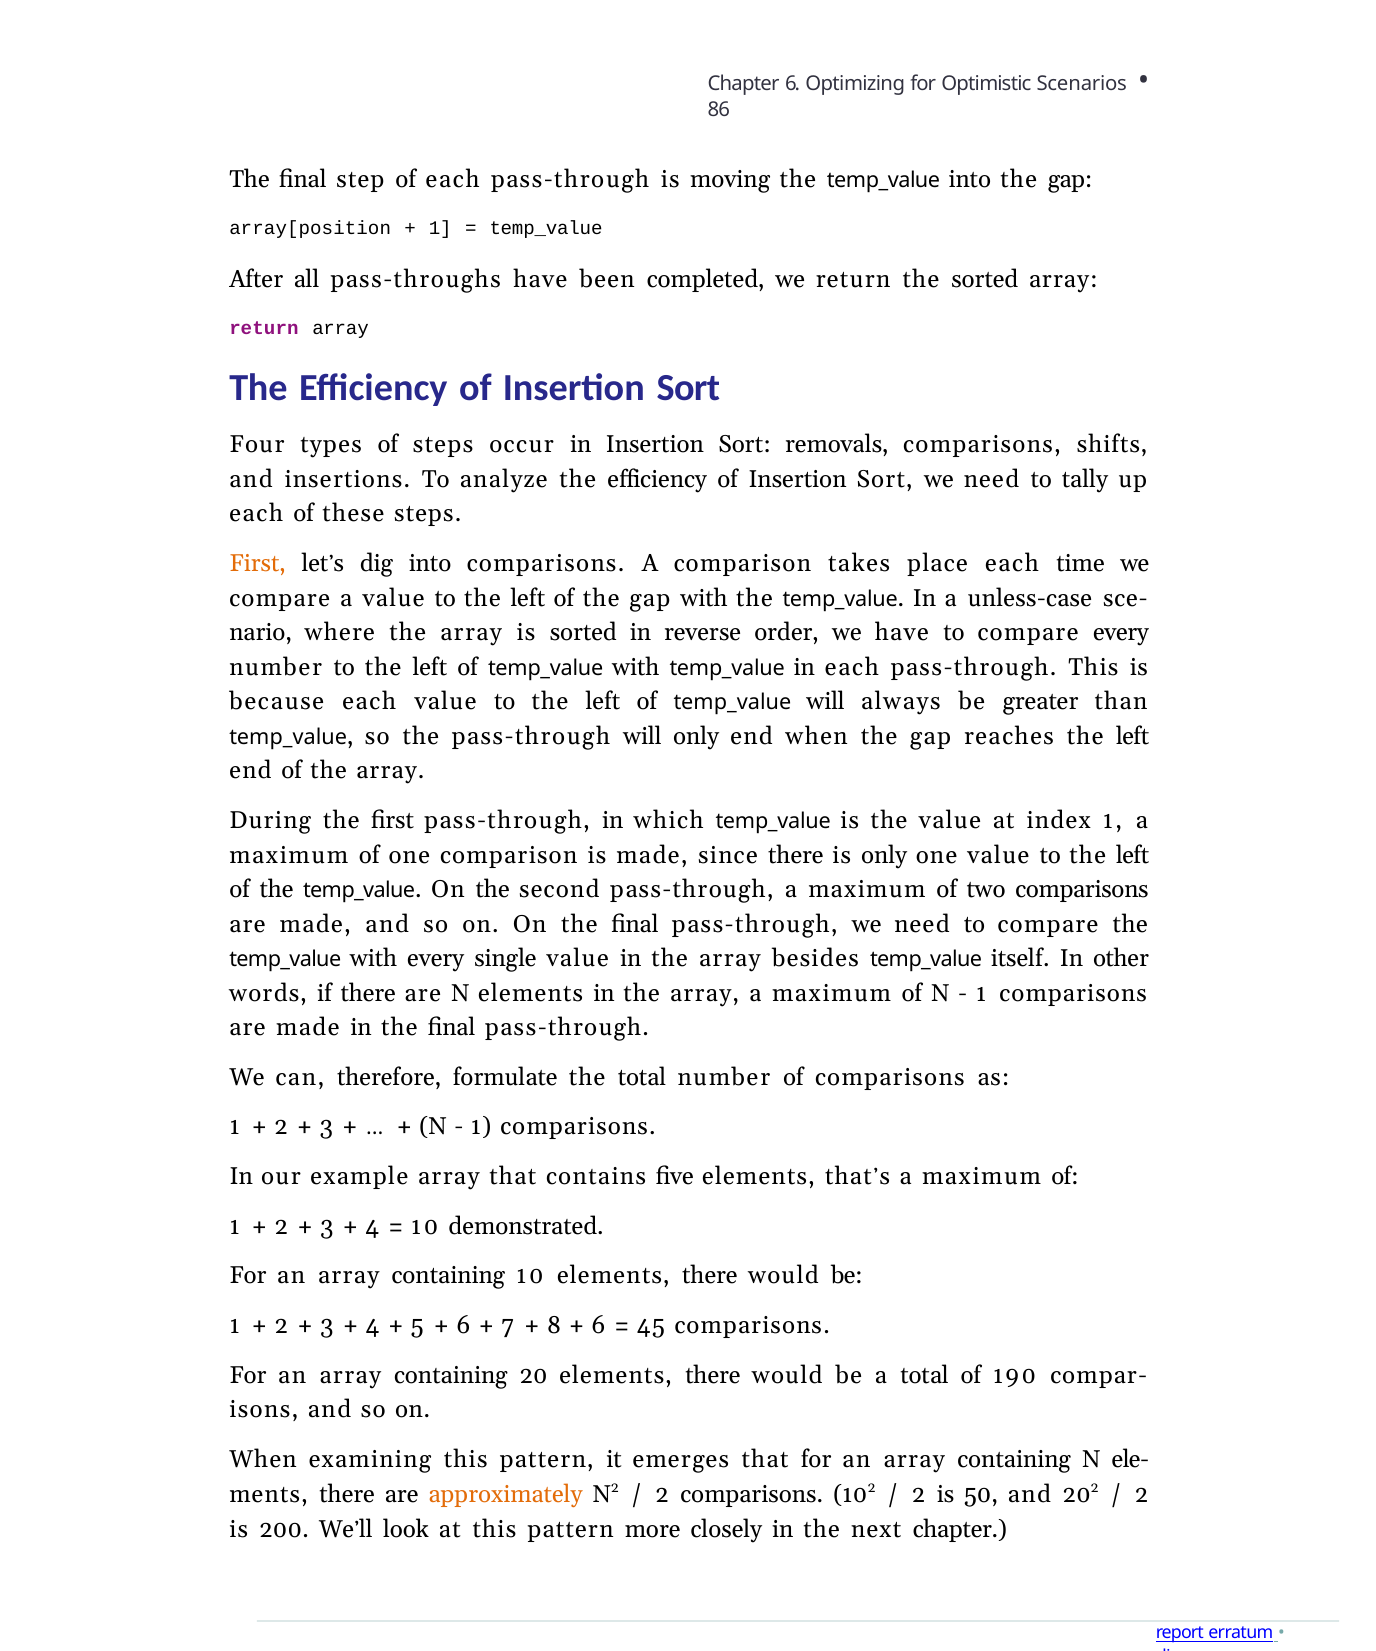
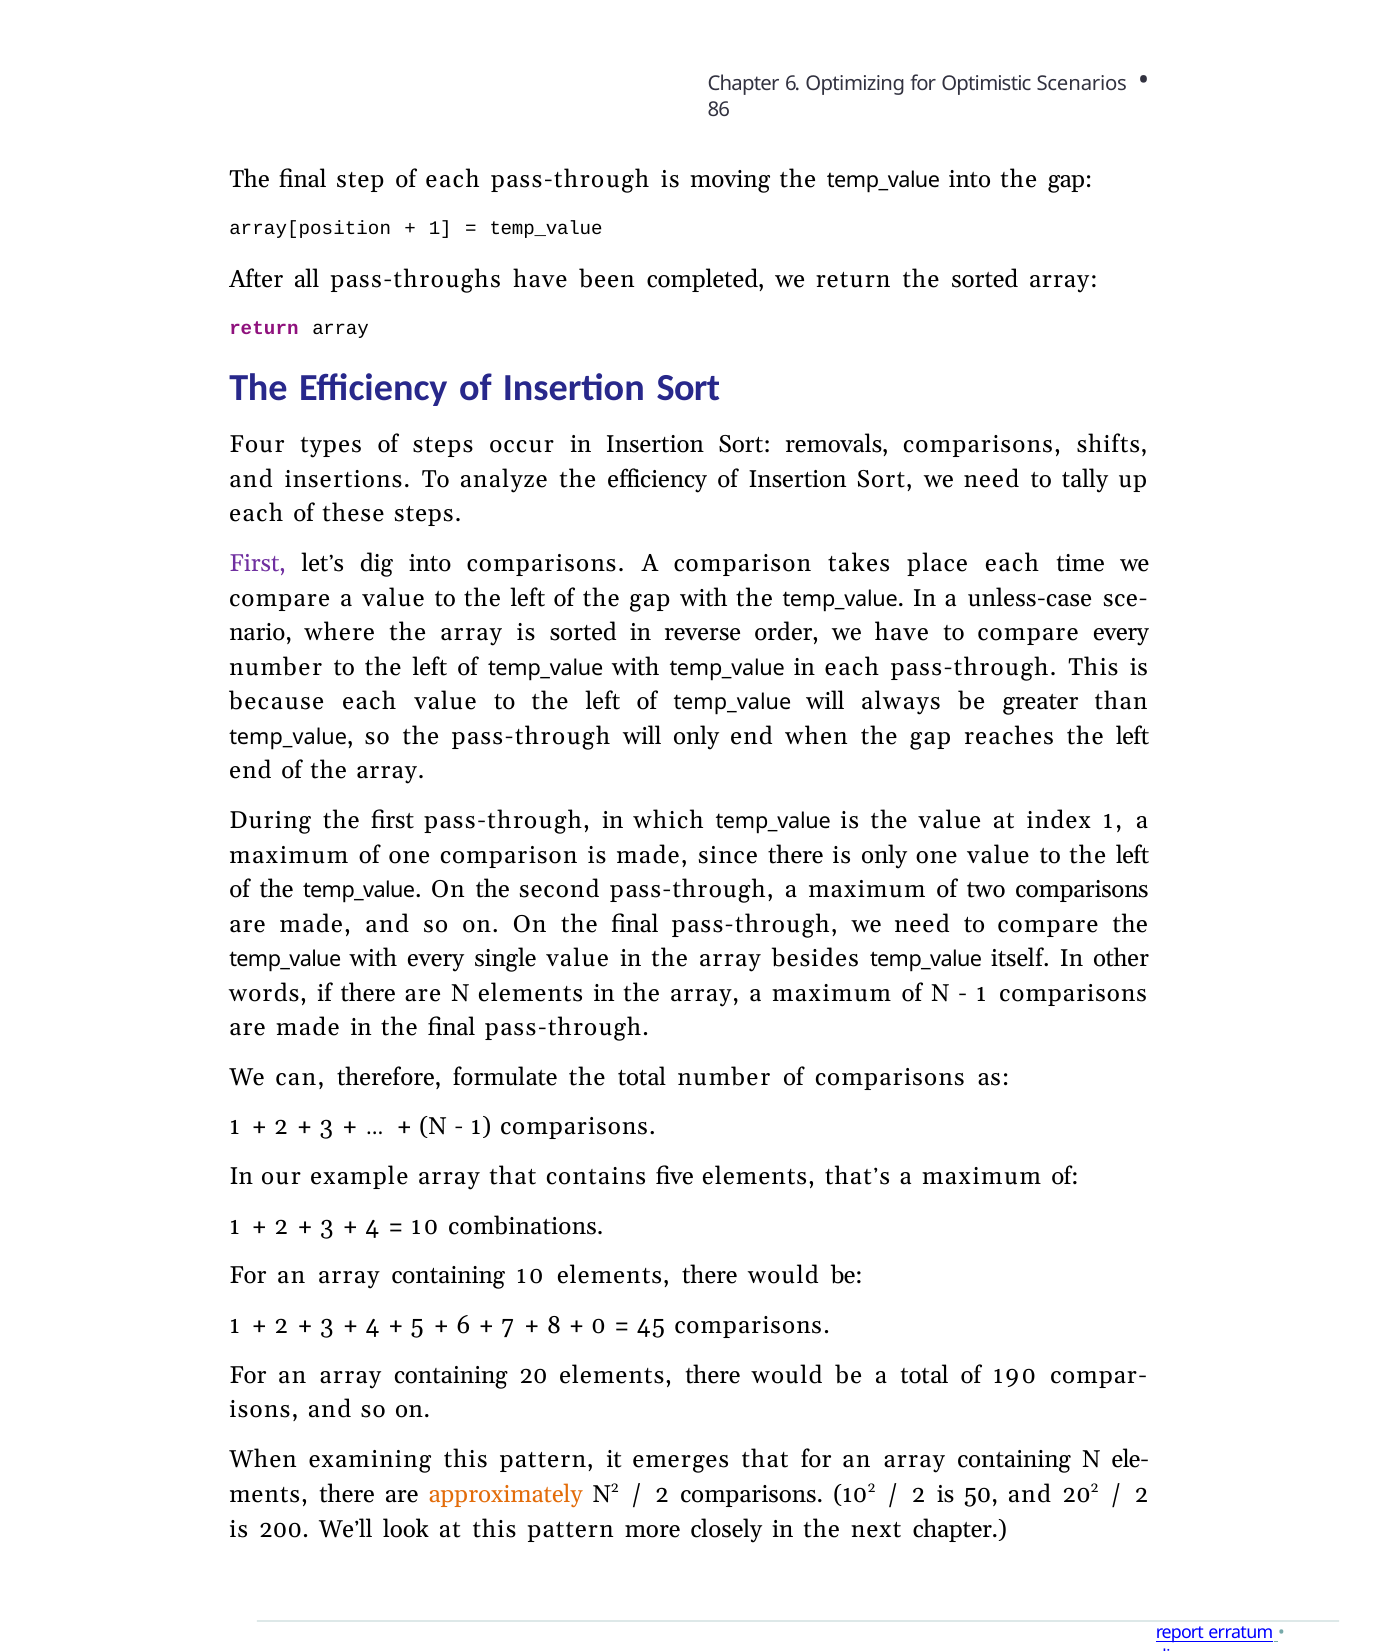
First at (258, 564) colour: orange -> purple
demonstrated: demonstrated -> combinations
6 at (598, 1326): 6 -> 0
